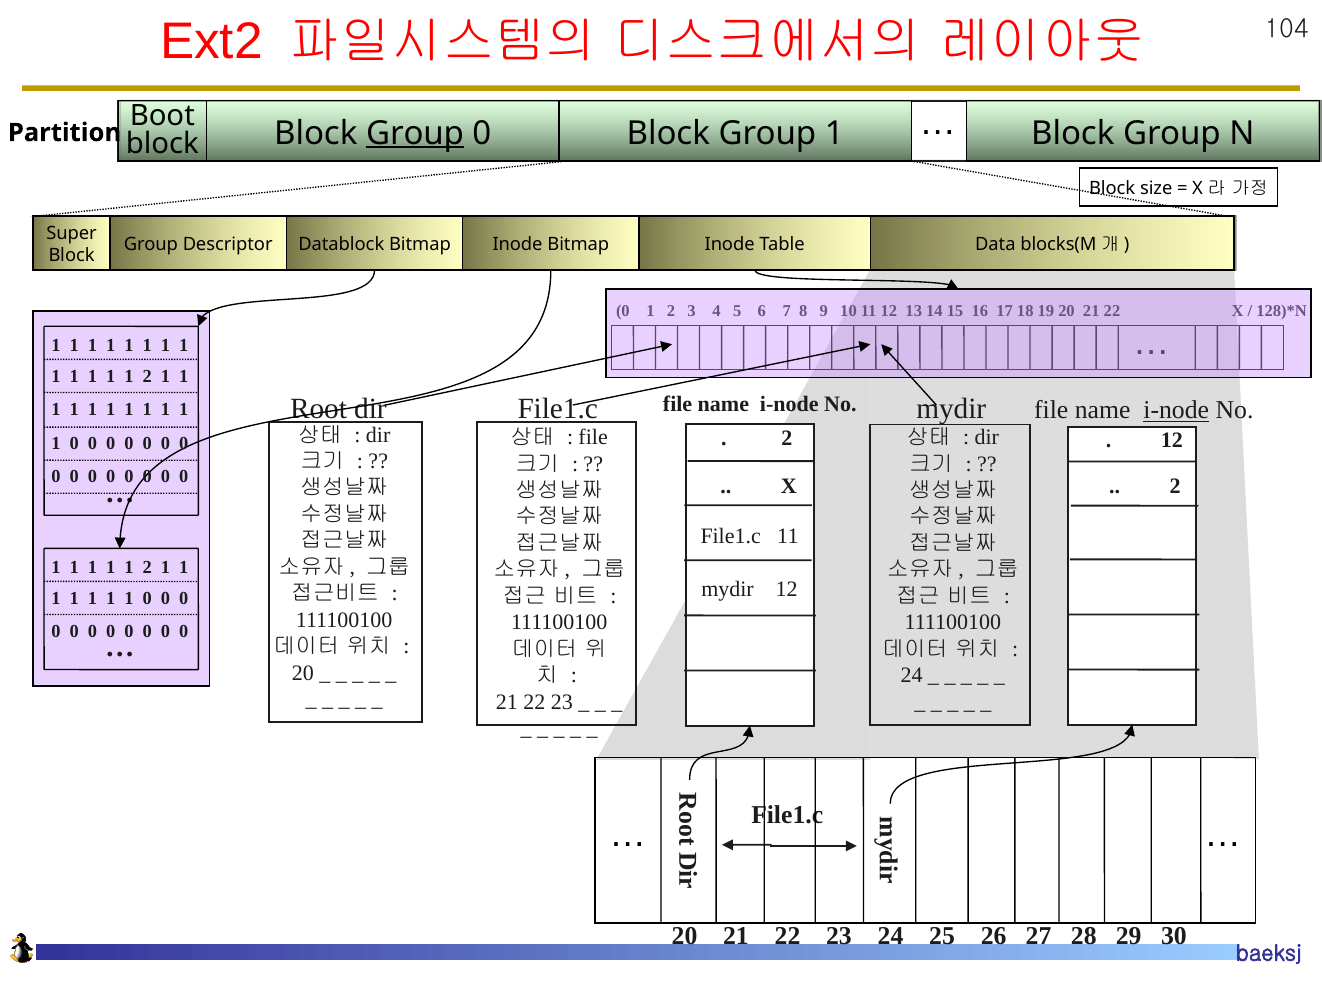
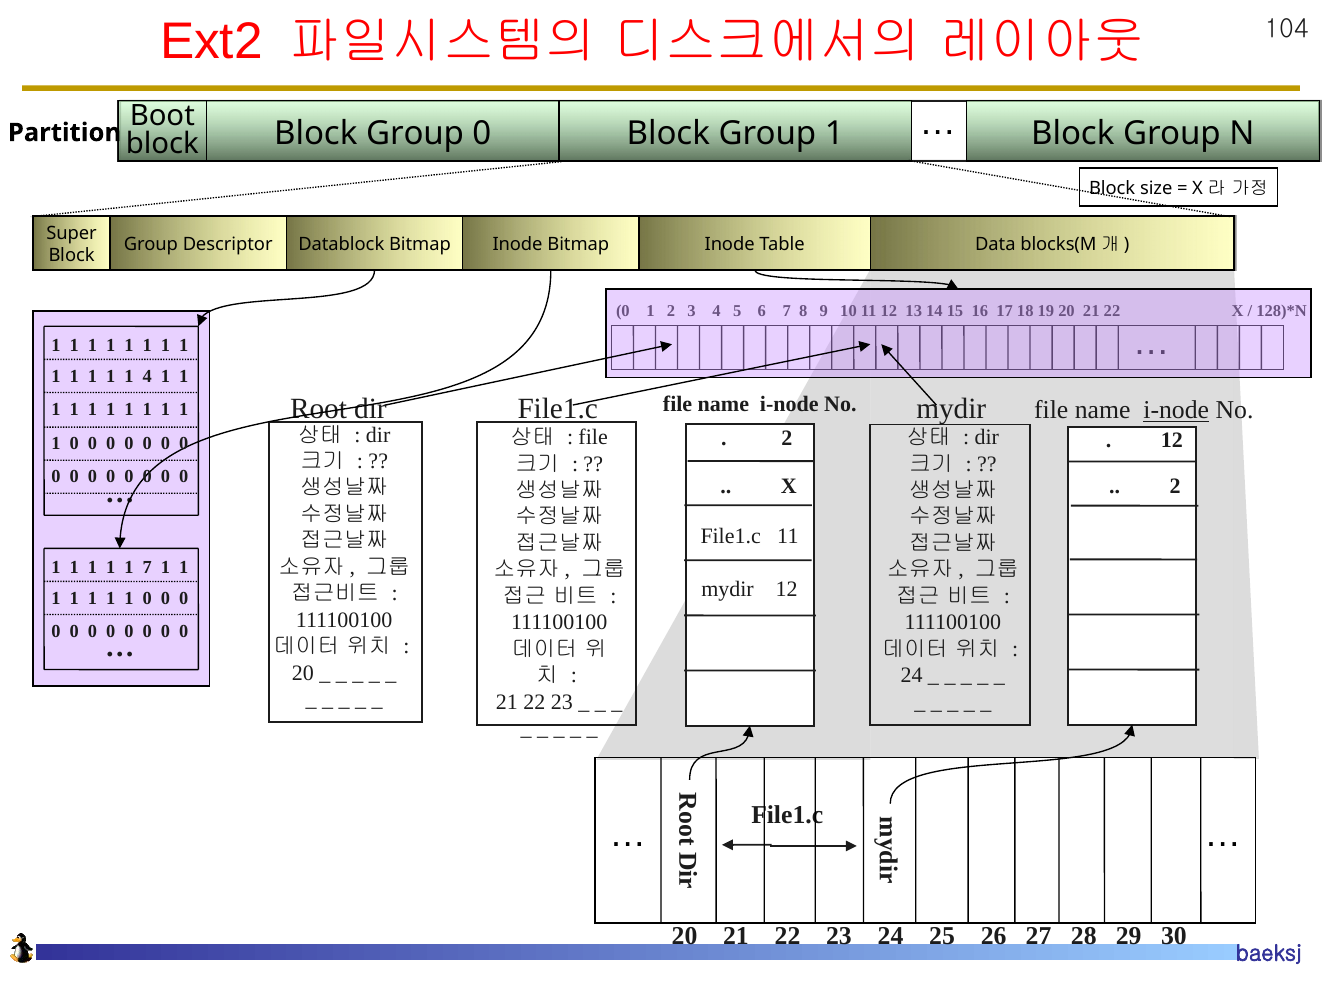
Group at (415, 133) underline: present -> none
2 at (147, 376): 2 -> 4
2 at (147, 567): 2 -> 7
